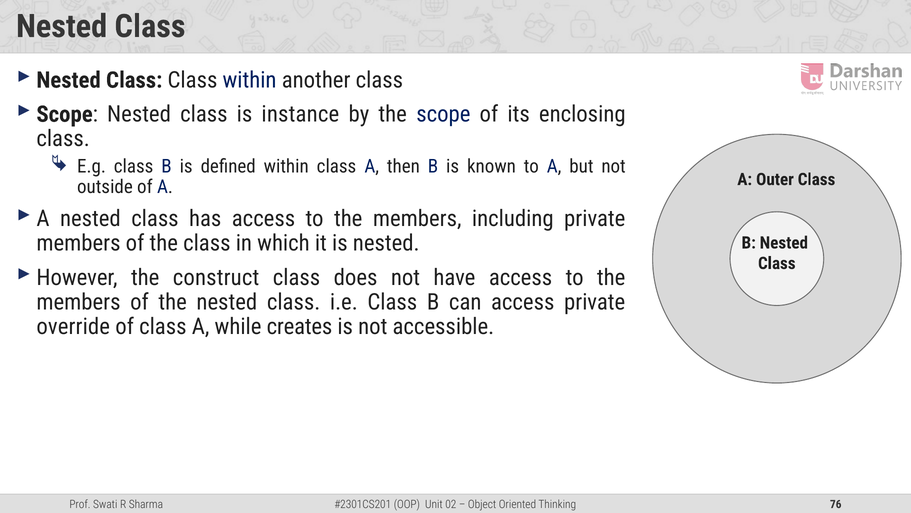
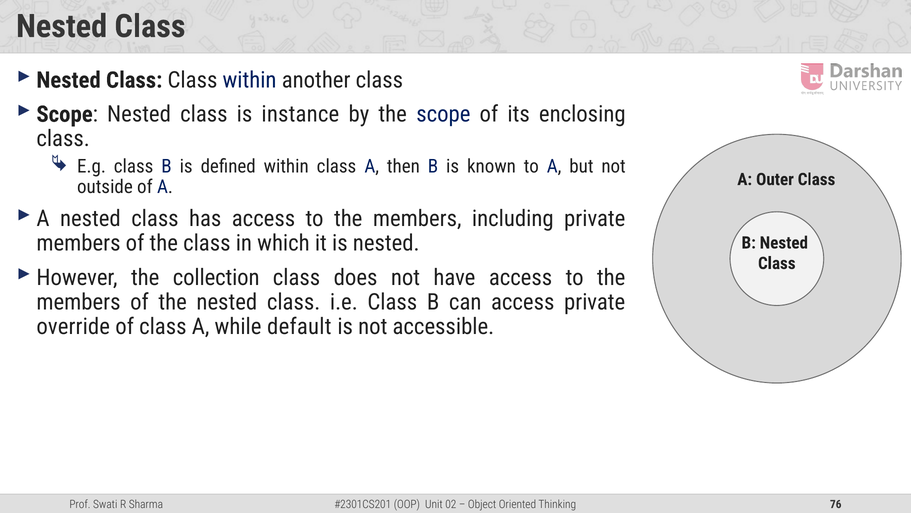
construct: construct -> collection
creates: creates -> default
